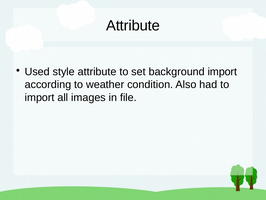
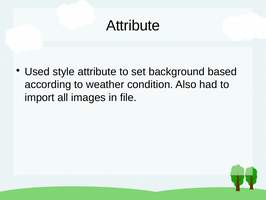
background import: import -> based
